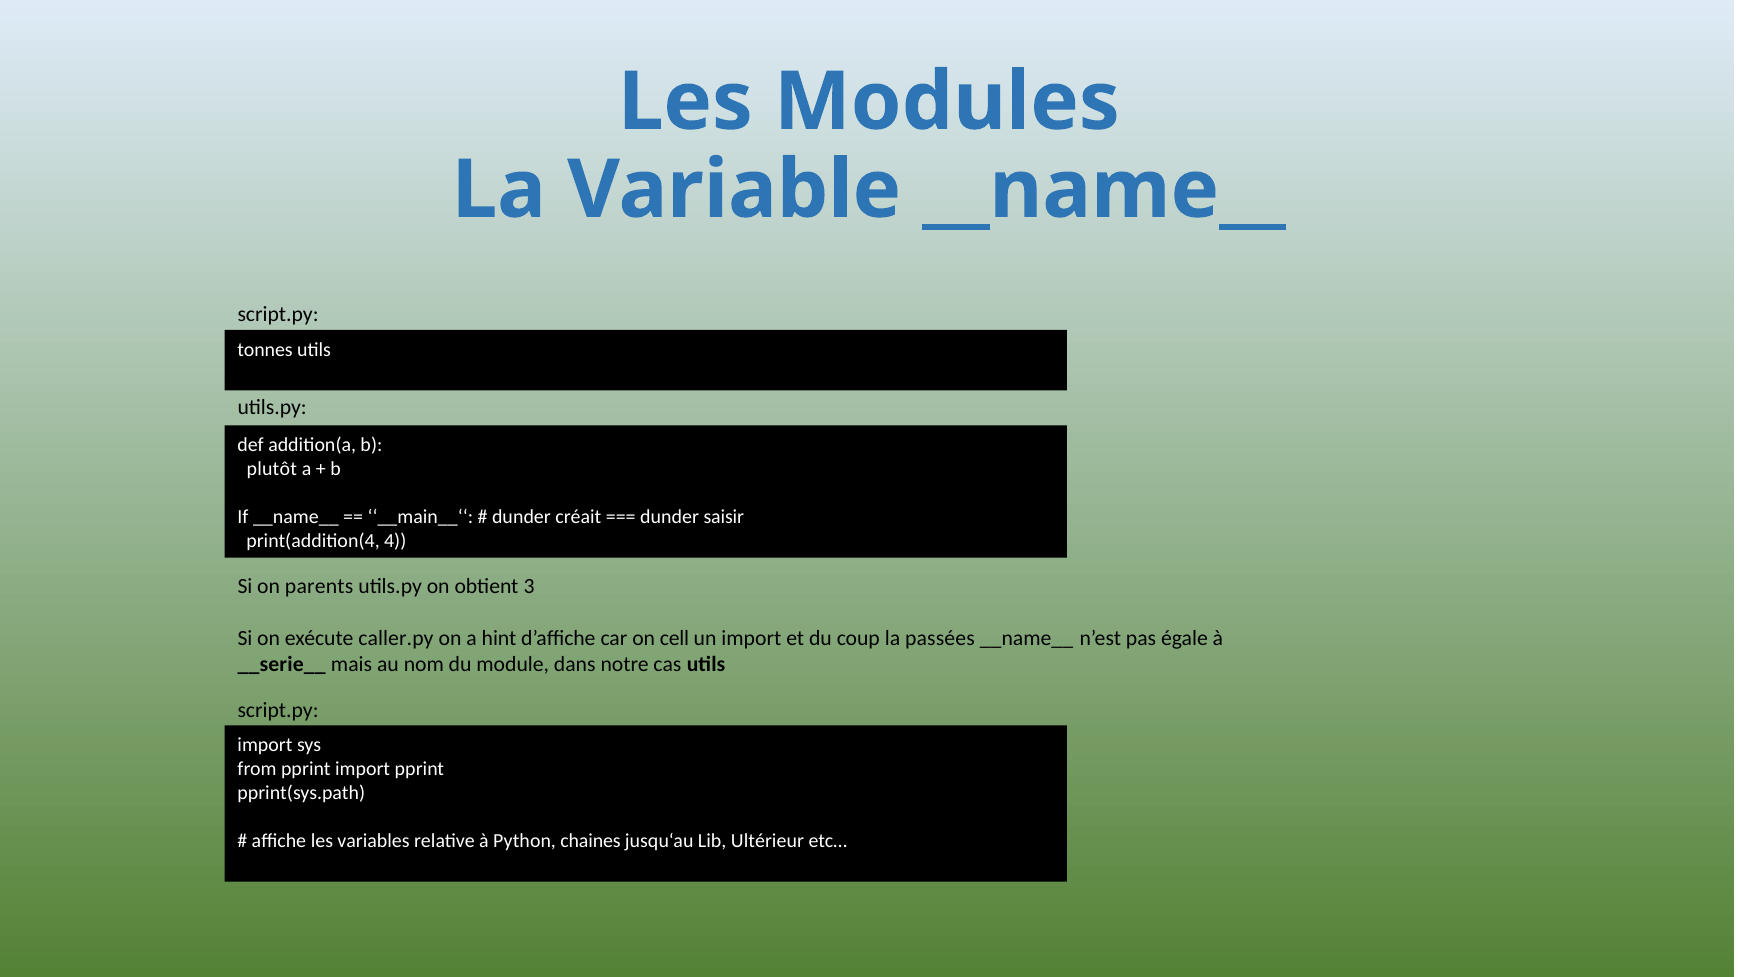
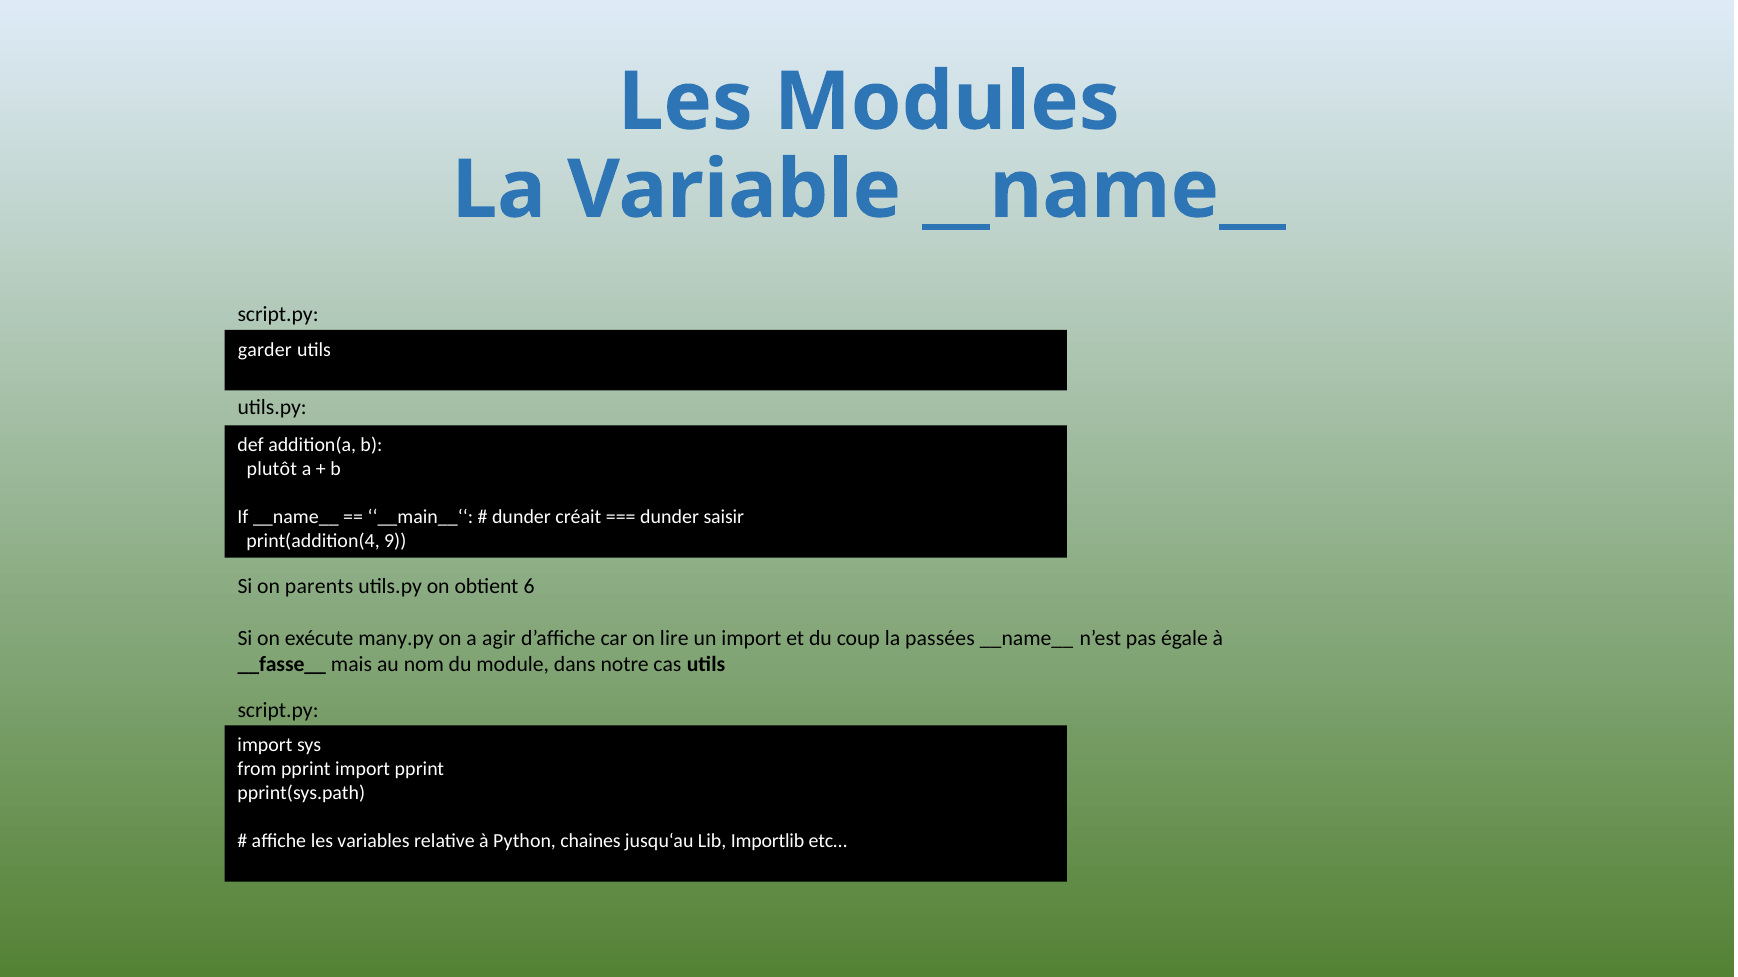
tonnes: tonnes -> garder
4: 4 -> 9
3: 3 -> 6
caller.py: caller.py -> many.py
hint: hint -> agir
cell: cell -> lire
__serie__: __serie__ -> __fasse__
Ultérieur: Ultérieur -> Importlib
